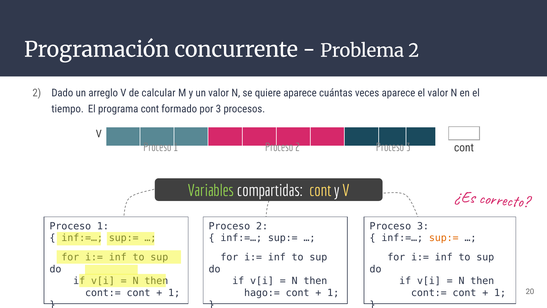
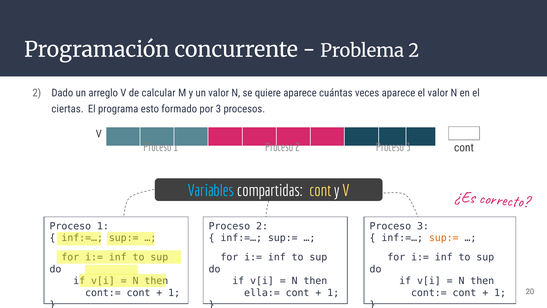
tiempo: tiempo -> ciertas
programa cont: cont -> esto
Variables colour: light green -> light blue
hago:=: hago:= -> ella:=
